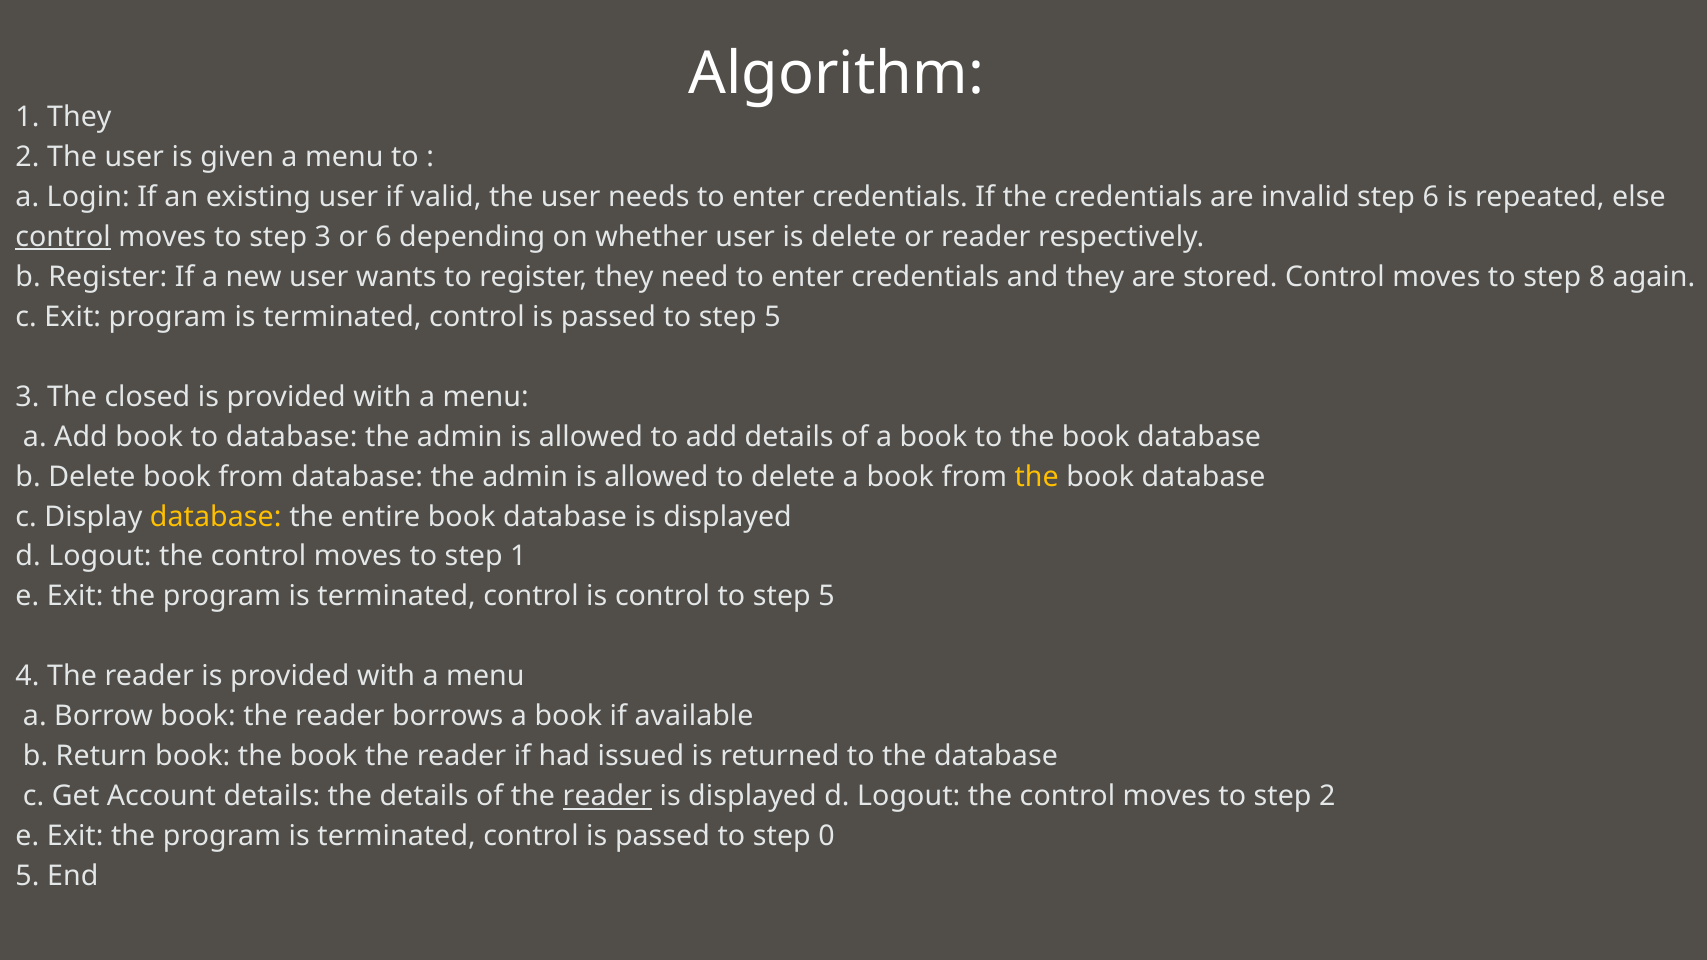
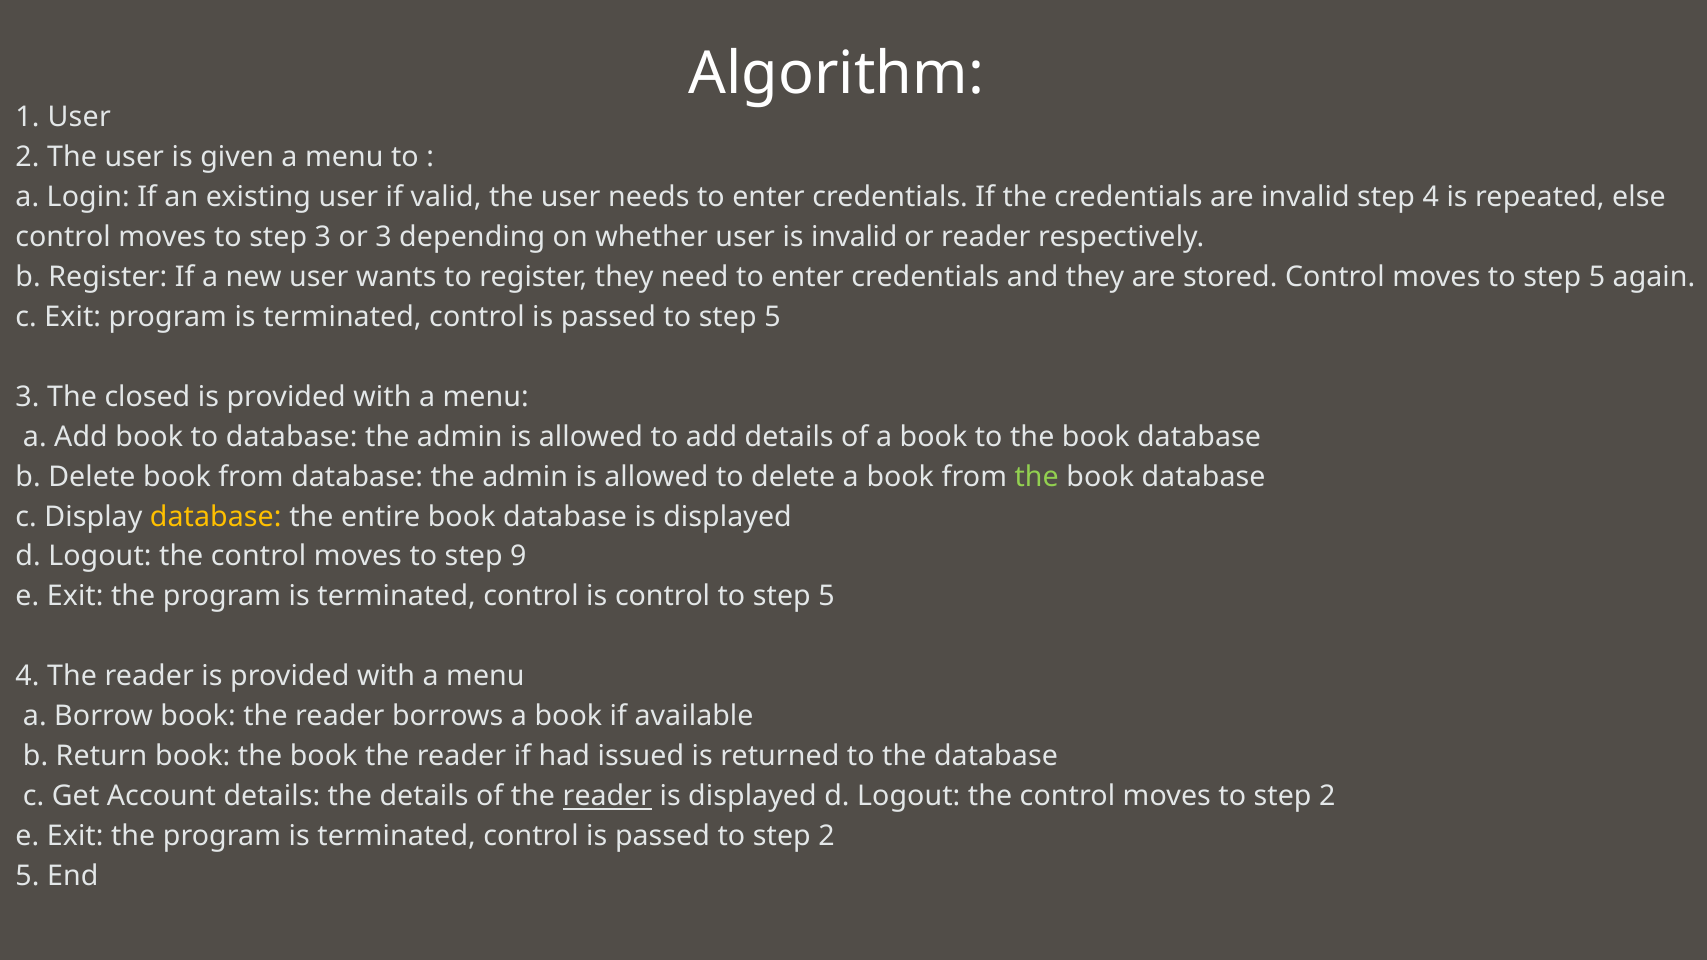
1 They: They -> User
step 6: 6 -> 4
control at (63, 237) underline: present -> none
or 6: 6 -> 3
is delete: delete -> invalid
moves to step 8: 8 -> 5
the at (1037, 477) colour: yellow -> light green
step 1: 1 -> 9
passed to step 0: 0 -> 2
